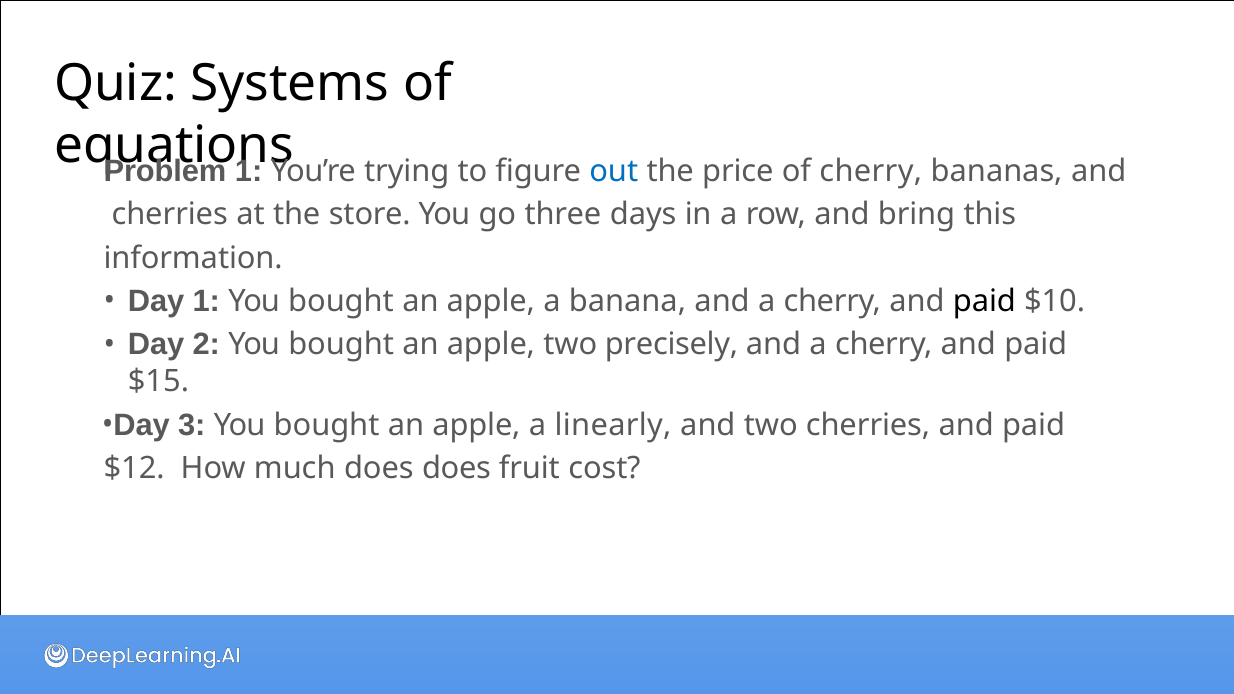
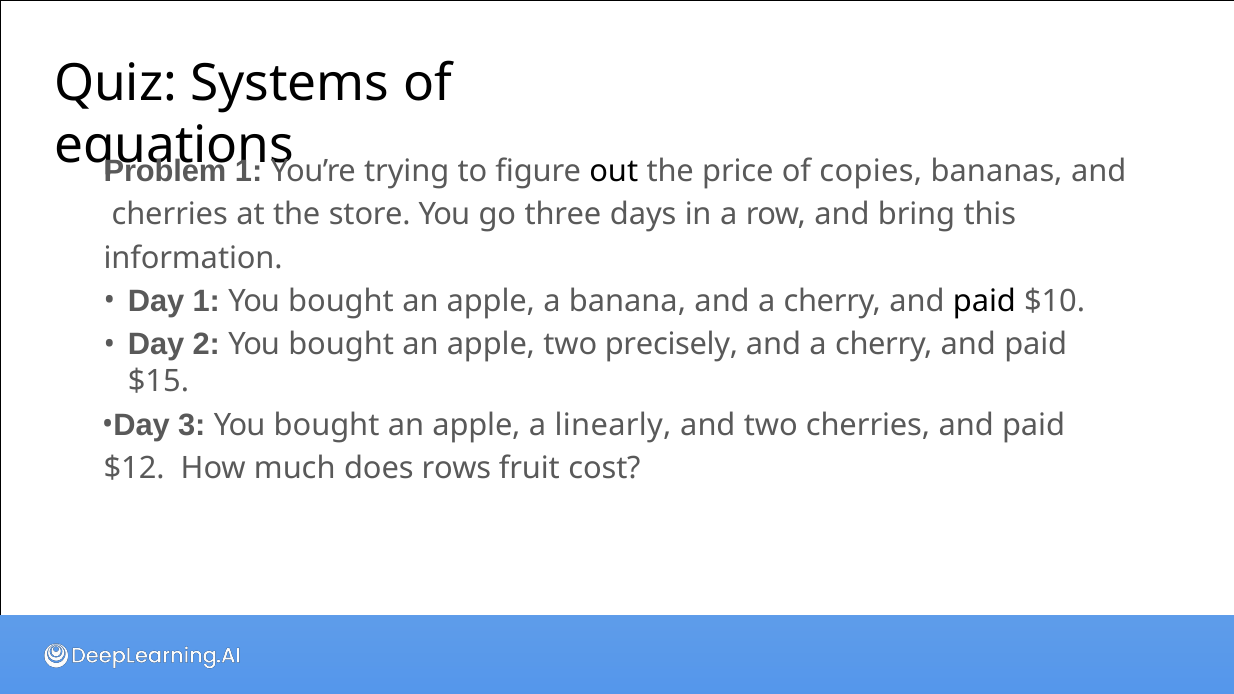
out colour: blue -> black
of cherry: cherry -> copies
does does: does -> rows
